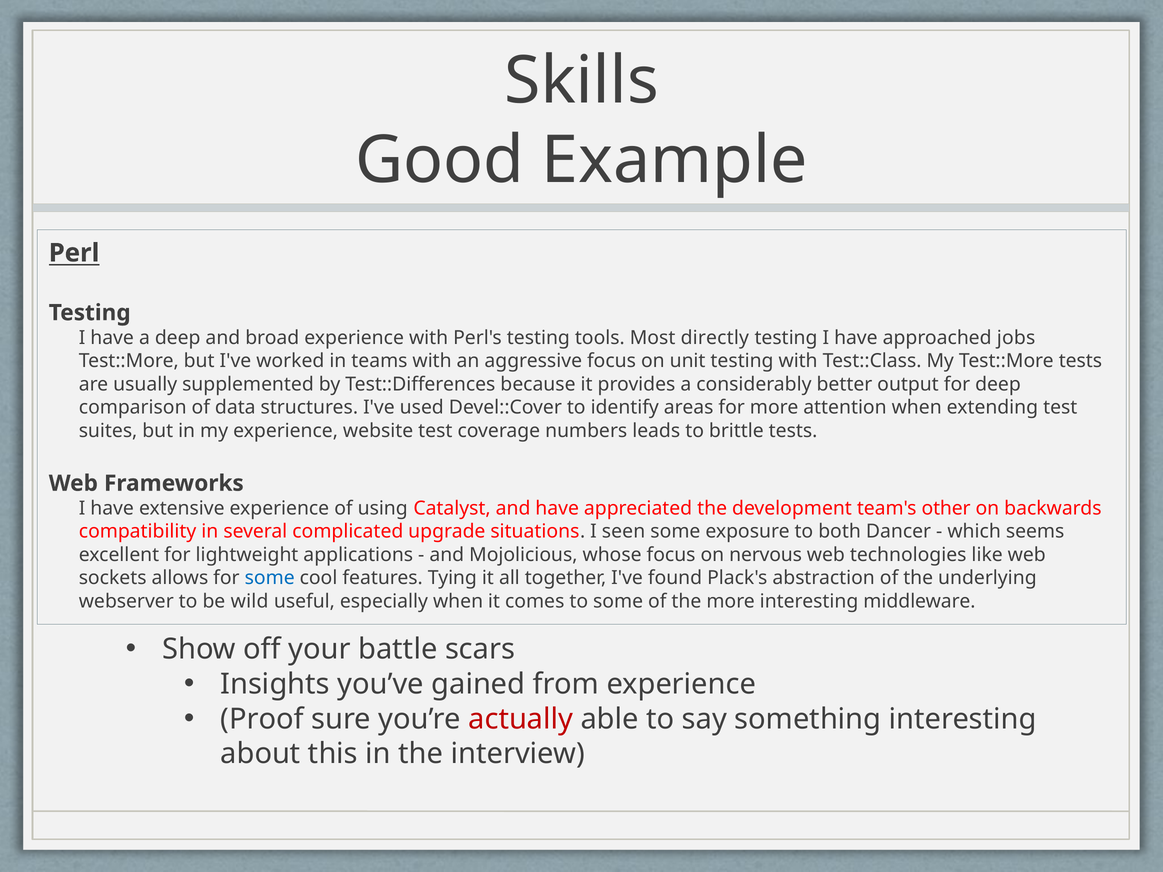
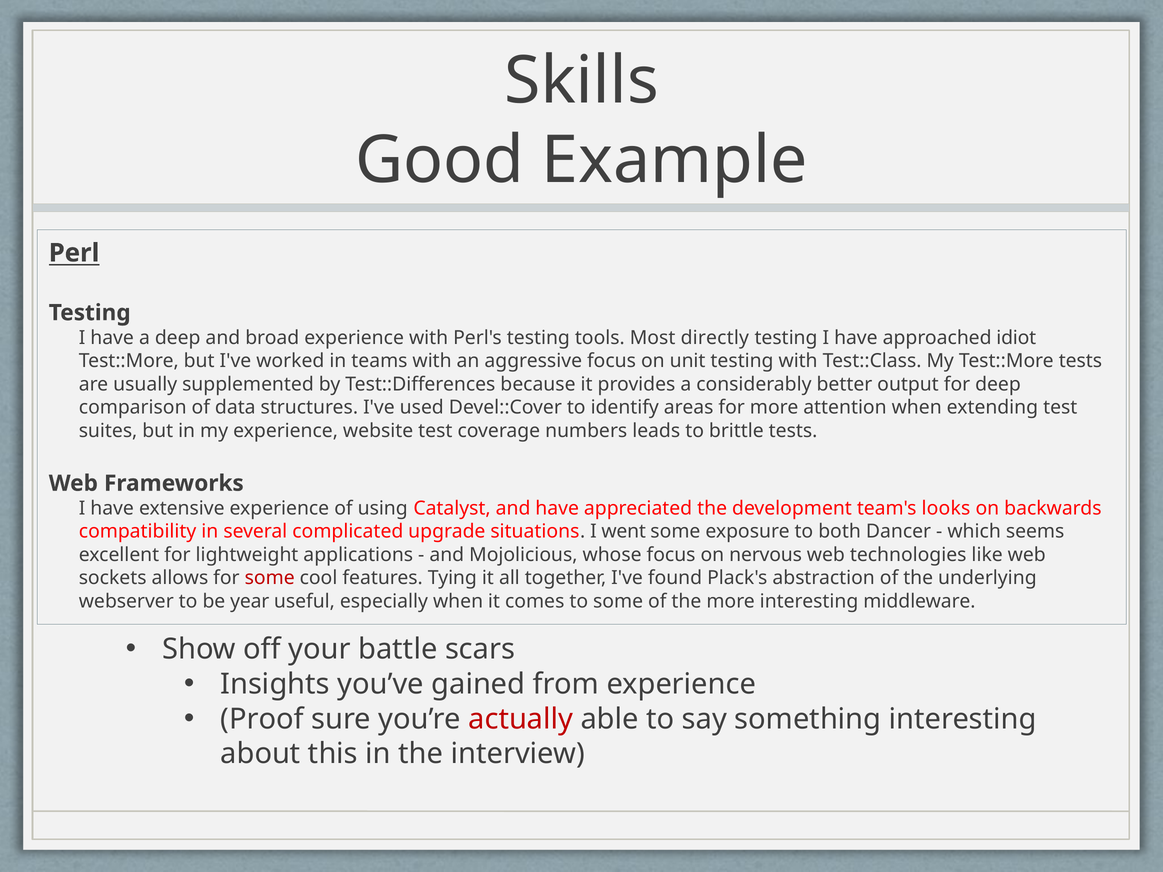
jobs: jobs -> idiot
other: other -> looks
seen: seen -> went
some at (270, 578) colour: blue -> red
wild: wild -> year
